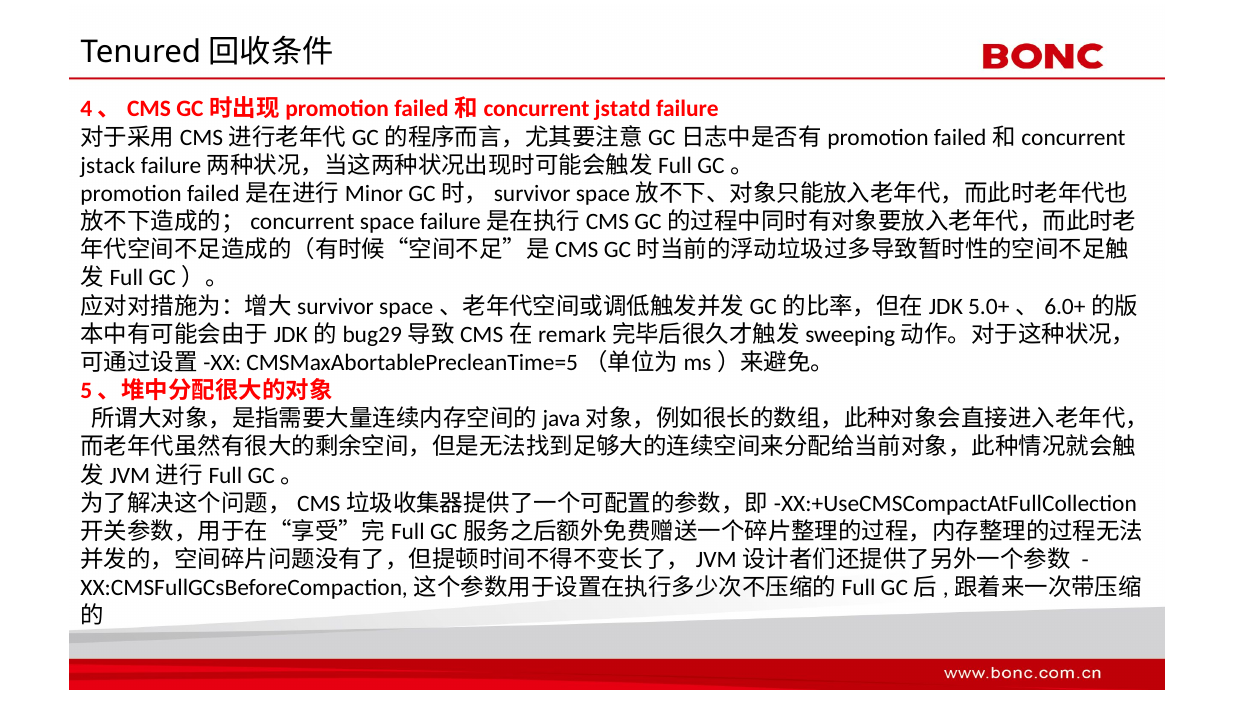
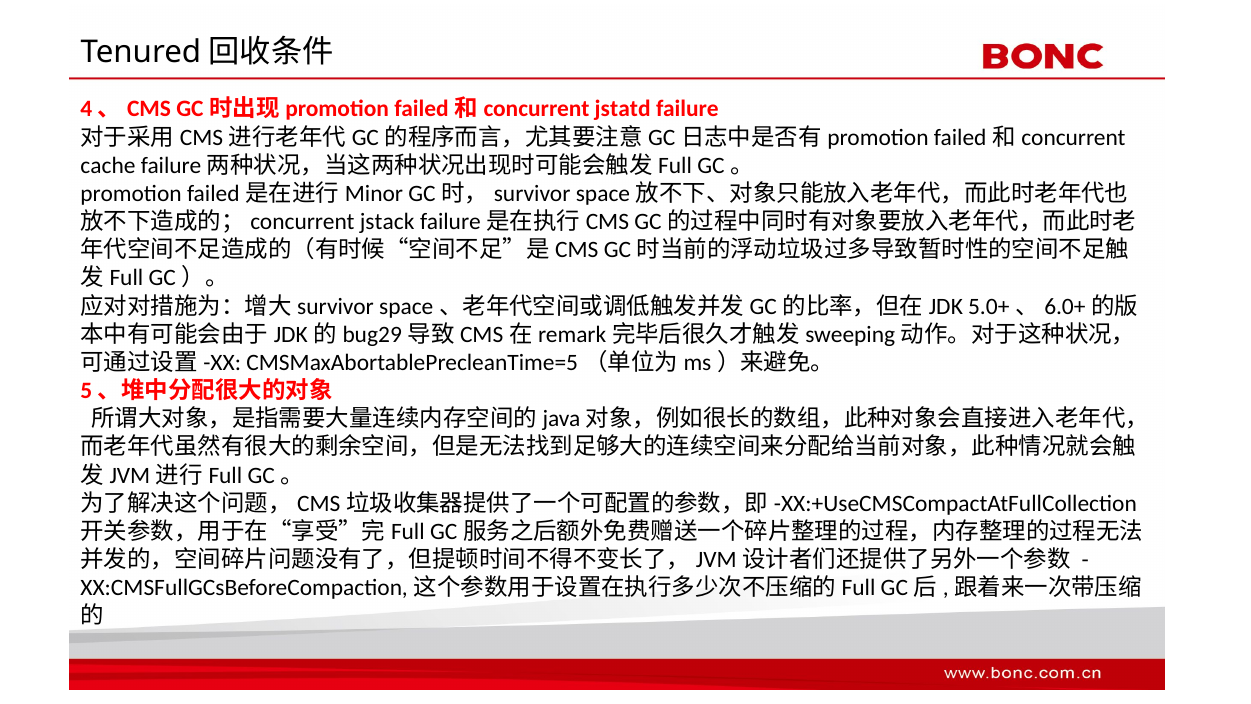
jstack: jstack -> cache
space: space -> jstack
